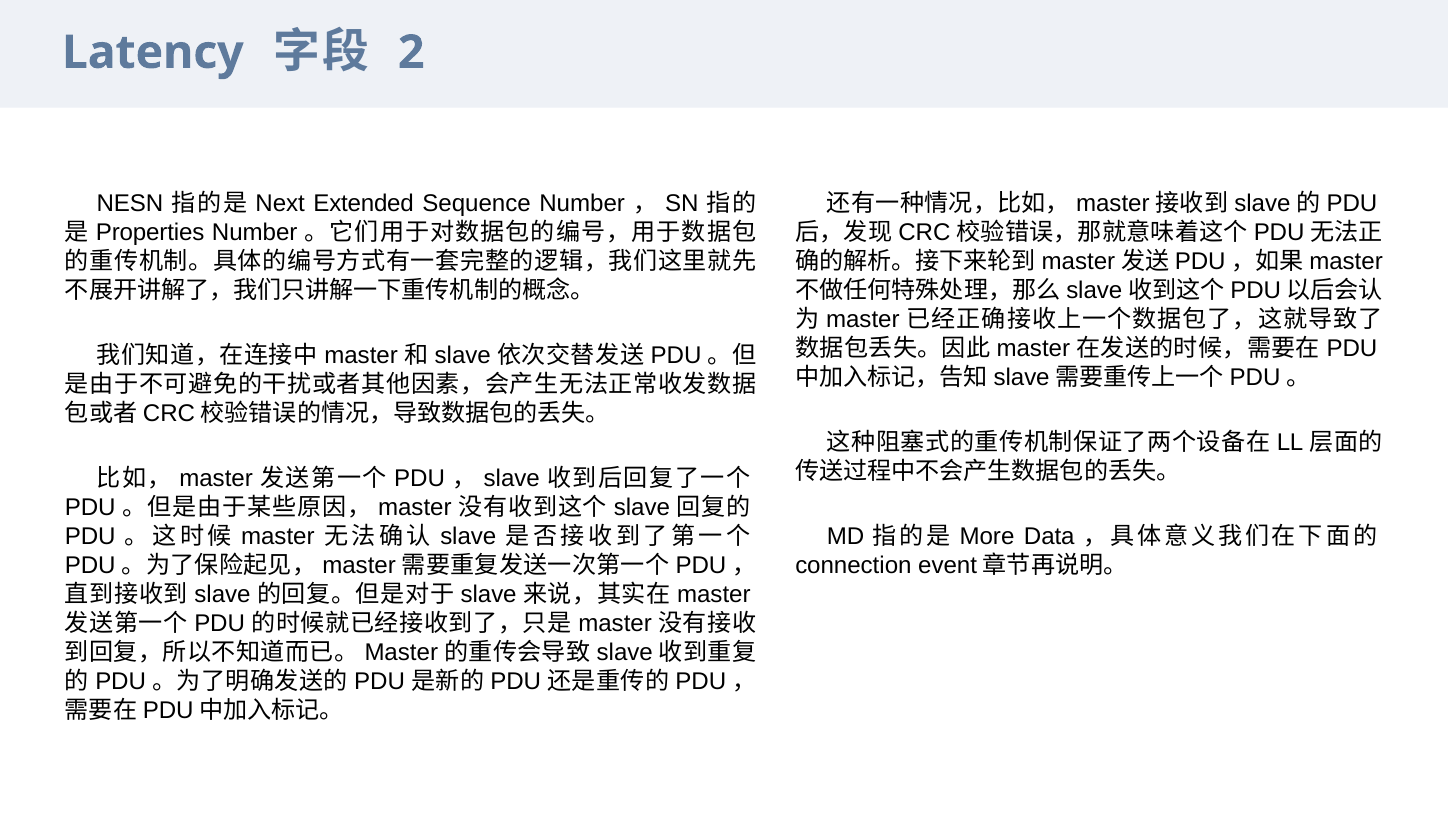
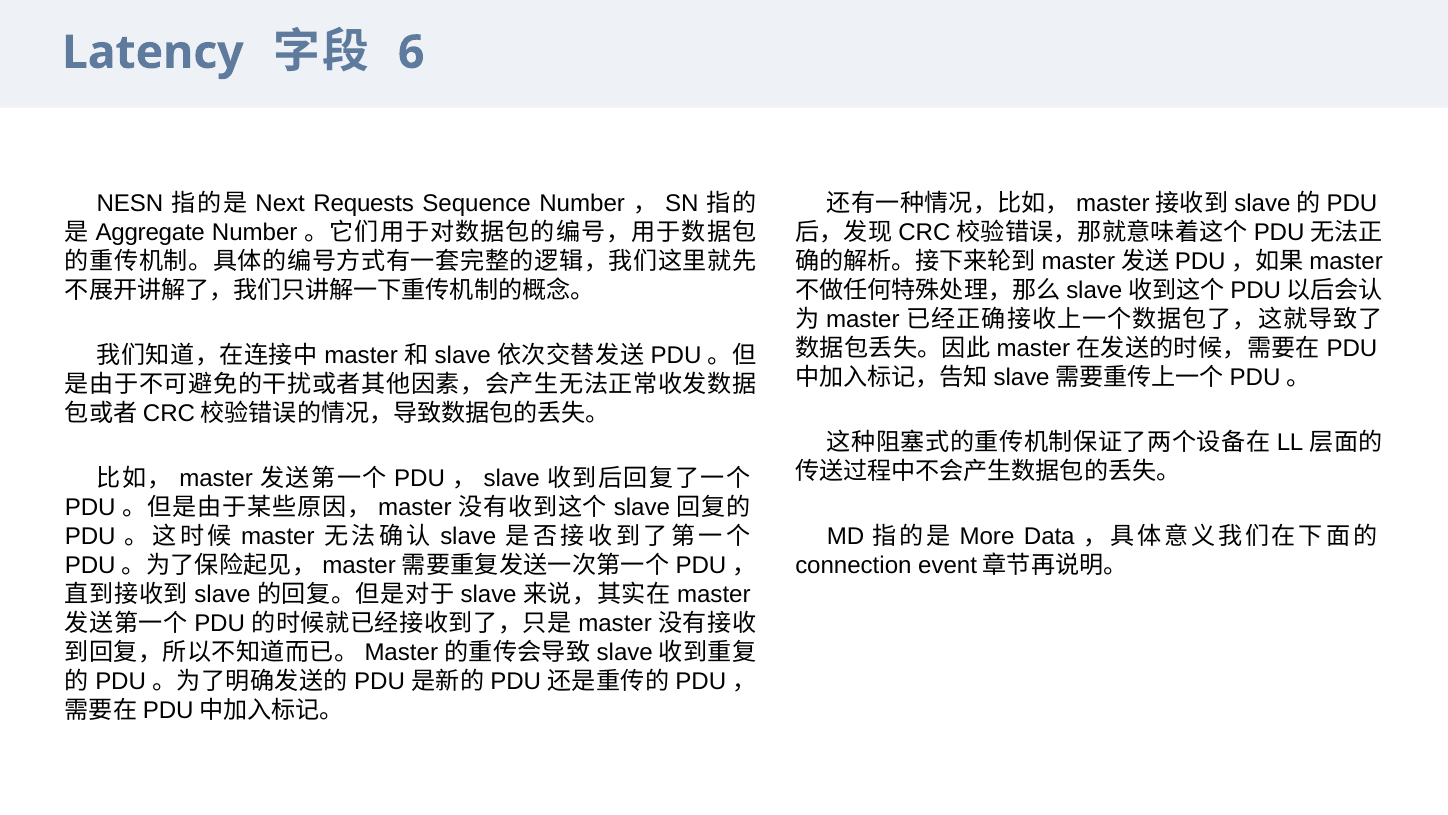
2: 2 -> 6
Extended: Extended -> Requests
Properties: Properties -> Aggregate
